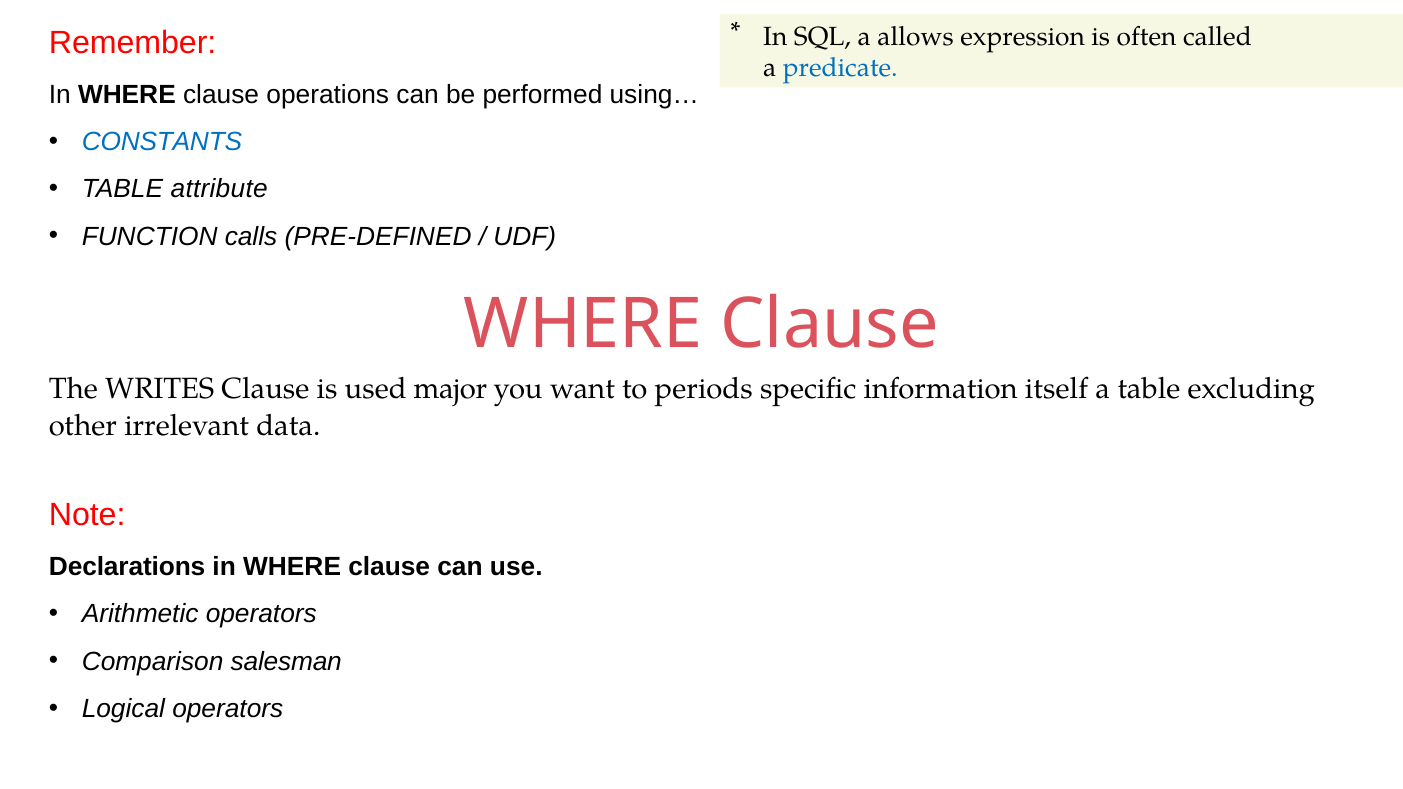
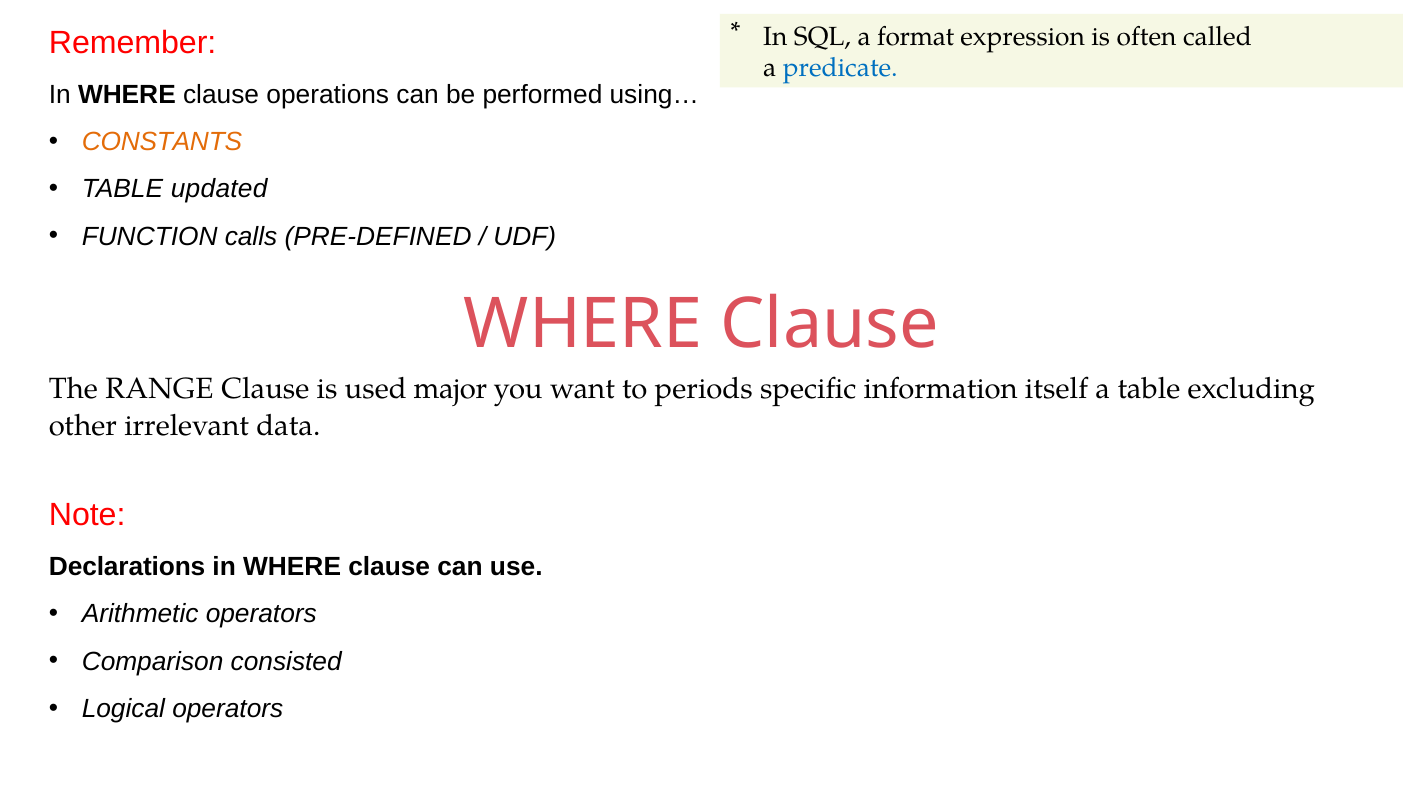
allows: allows -> format
CONSTANTS colour: blue -> orange
attribute: attribute -> updated
WRITES: WRITES -> RANGE
salesman: salesman -> consisted
